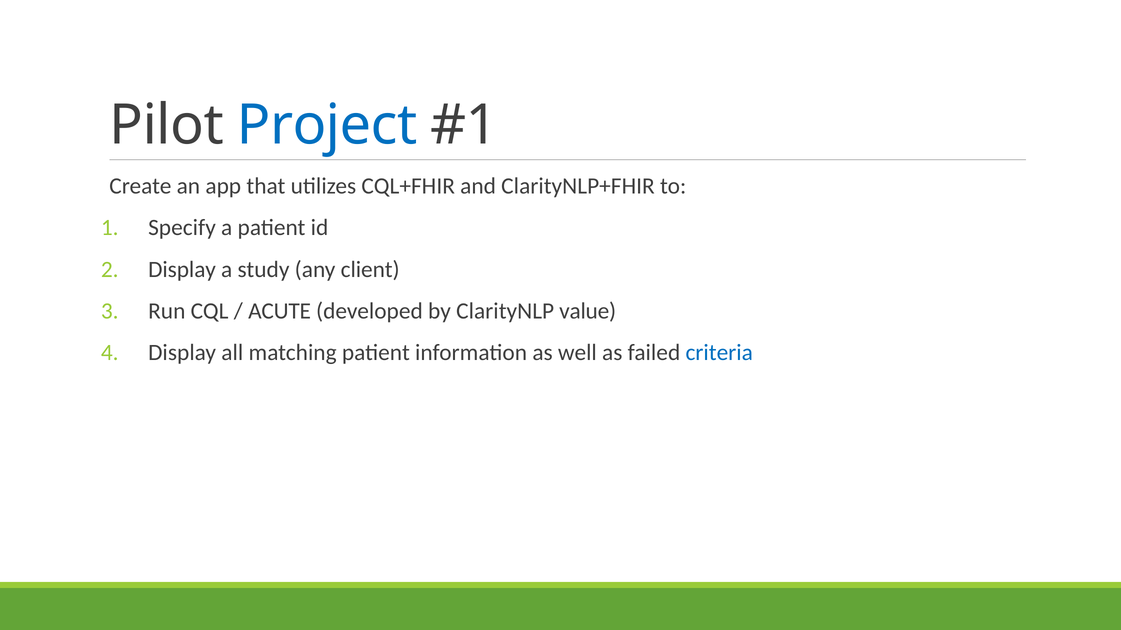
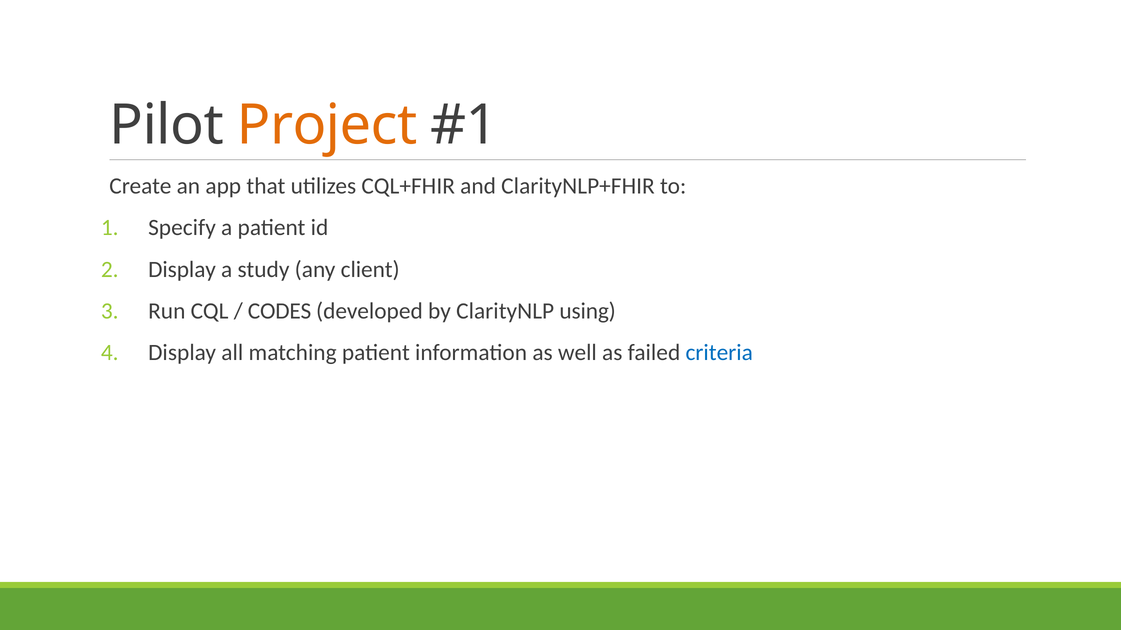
Project colour: blue -> orange
ACUTE: ACUTE -> CODES
value: value -> using
